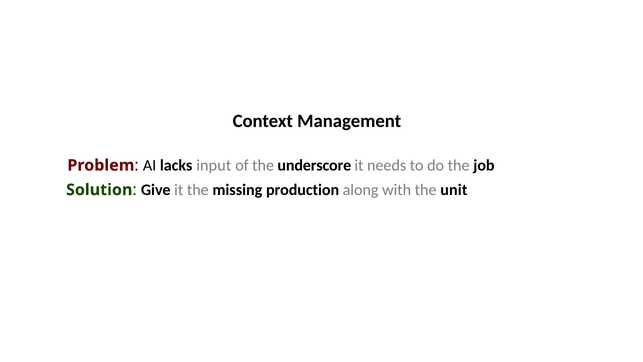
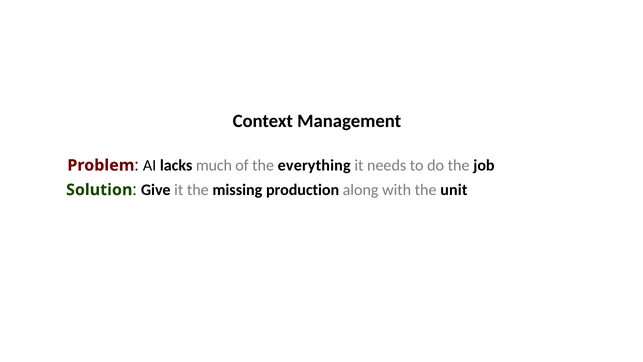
input: input -> much
underscore: underscore -> everything
